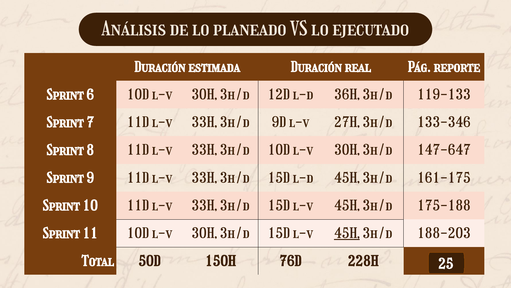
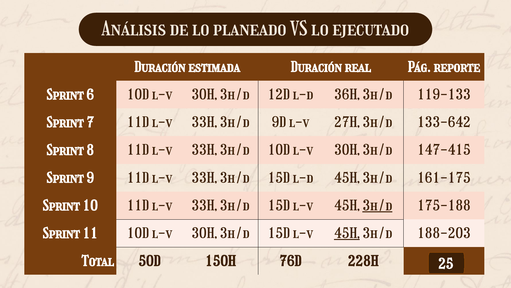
133-346: 133-346 -> 133-642
147-647: 147-647 -> 147-415
3h/d at (377, 205) underline: none -> present
